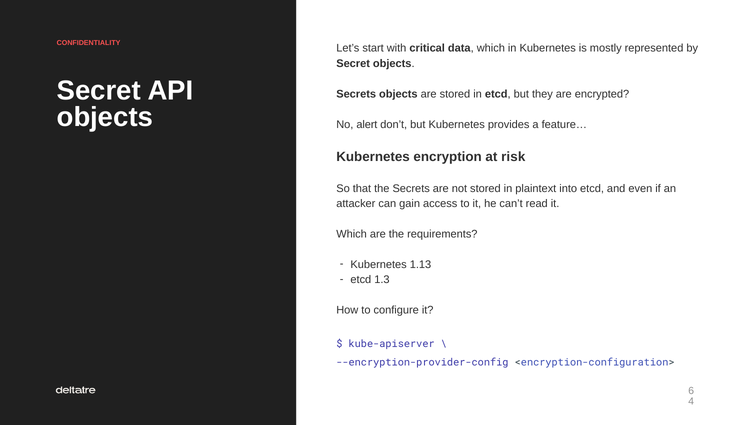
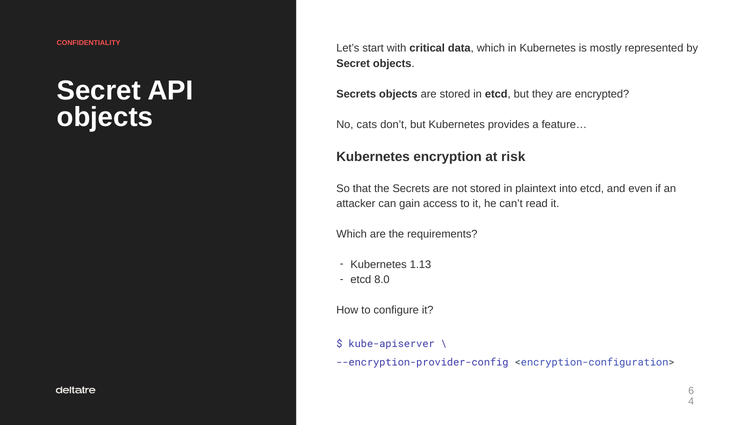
alert: alert -> cats
1.3: 1.3 -> 8.0
